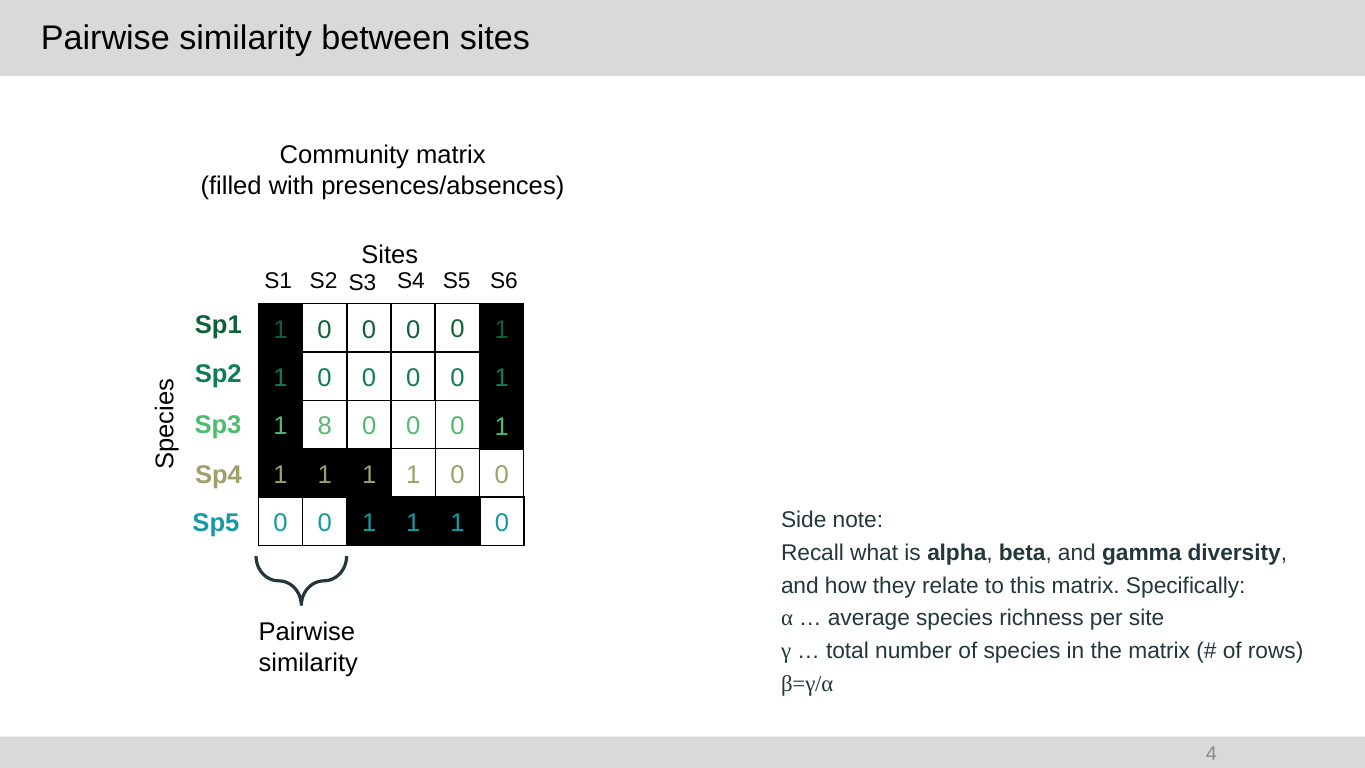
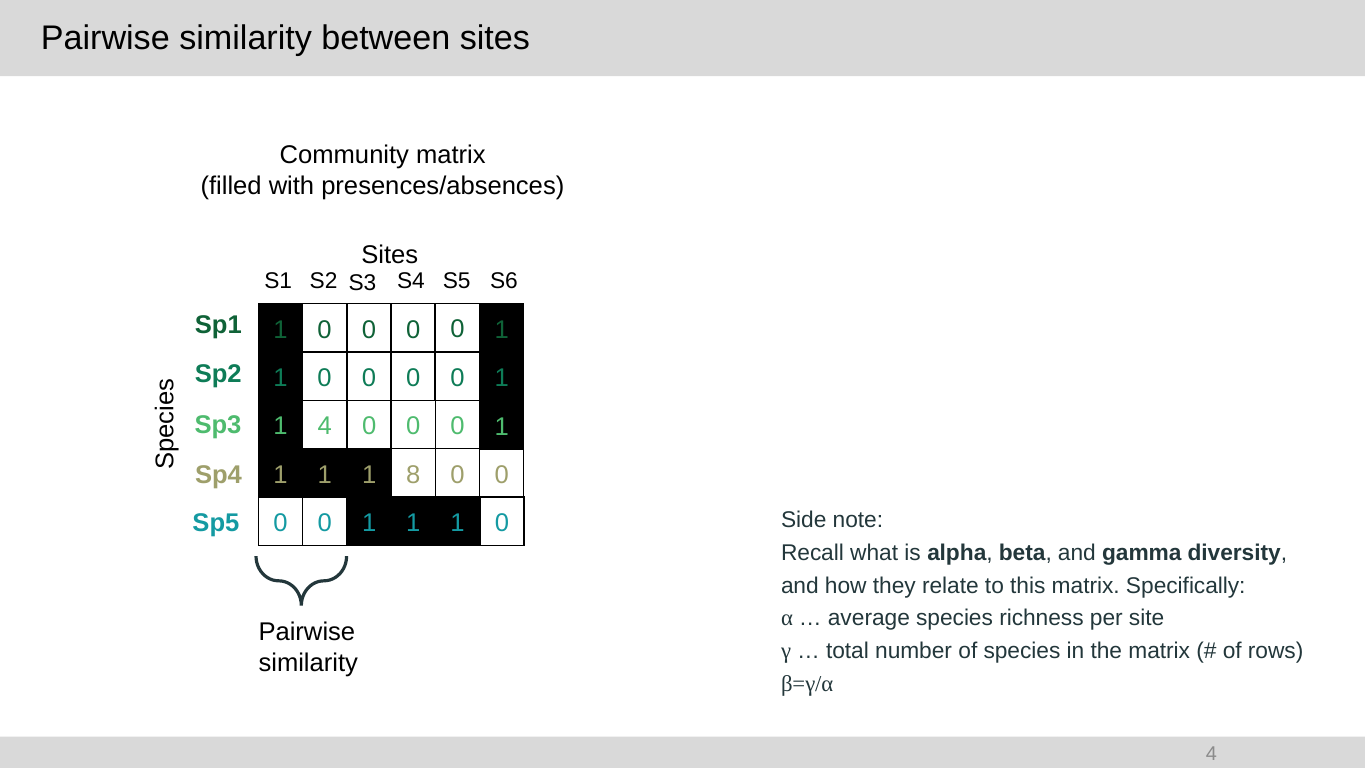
1 8: 8 -> 4
1 at (413, 475): 1 -> 8
